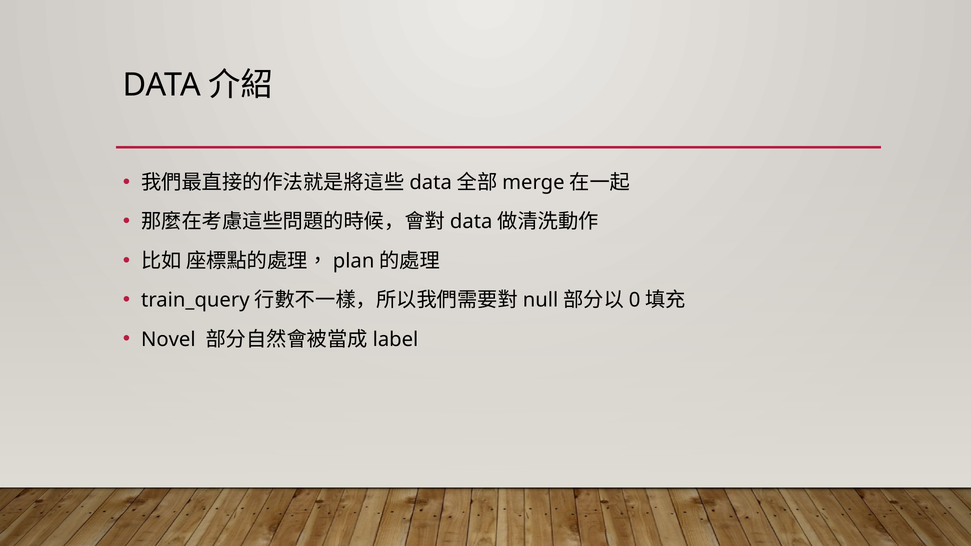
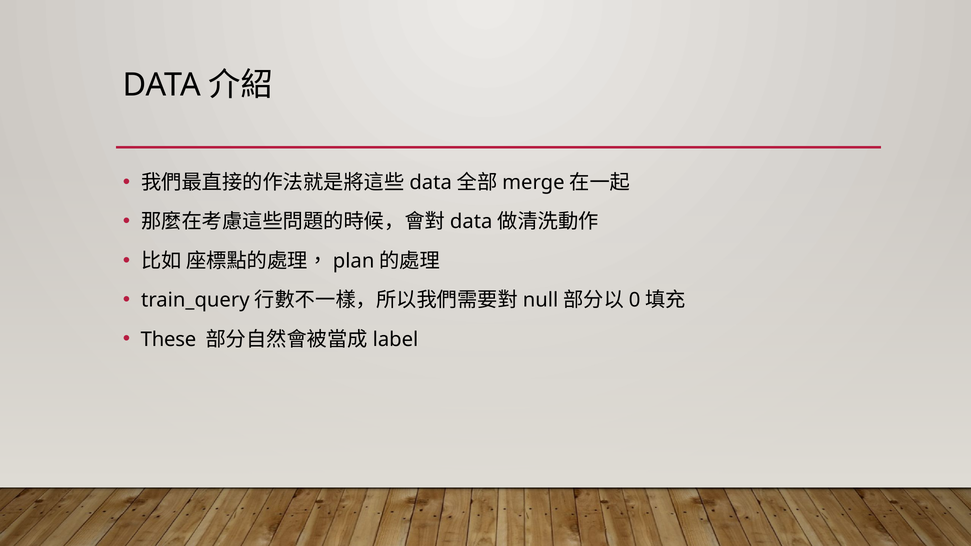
Novel: Novel -> These
